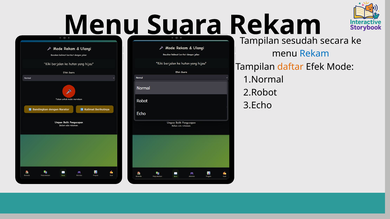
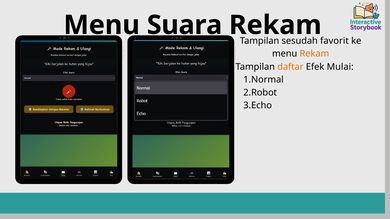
secara: secara -> favorit
Rekam at (314, 54) colour: blue -> orange
Mode: Mode -> Mulai
